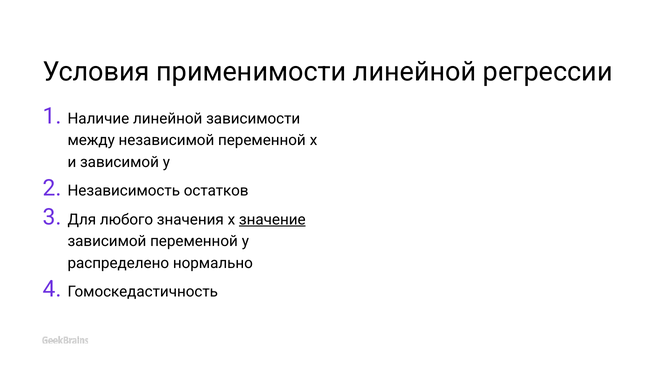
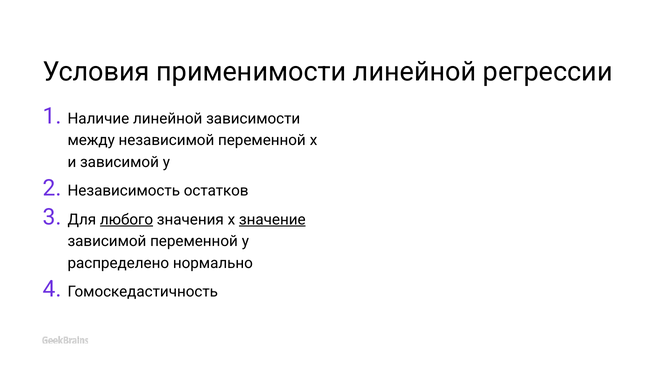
любого underline: none -> present
